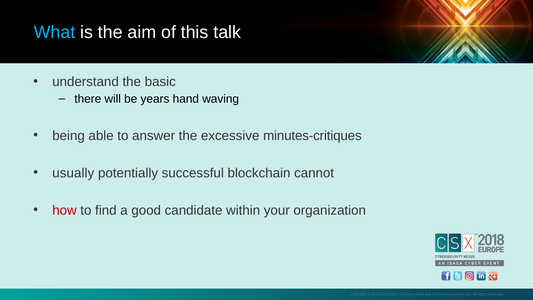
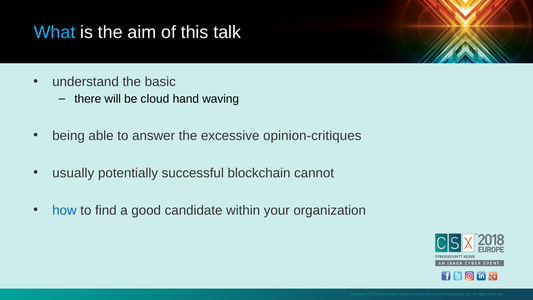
years: years -> cloud
minutes-critiques: minutes-critiques -> opinion-critiques
how colour: red -> blue
